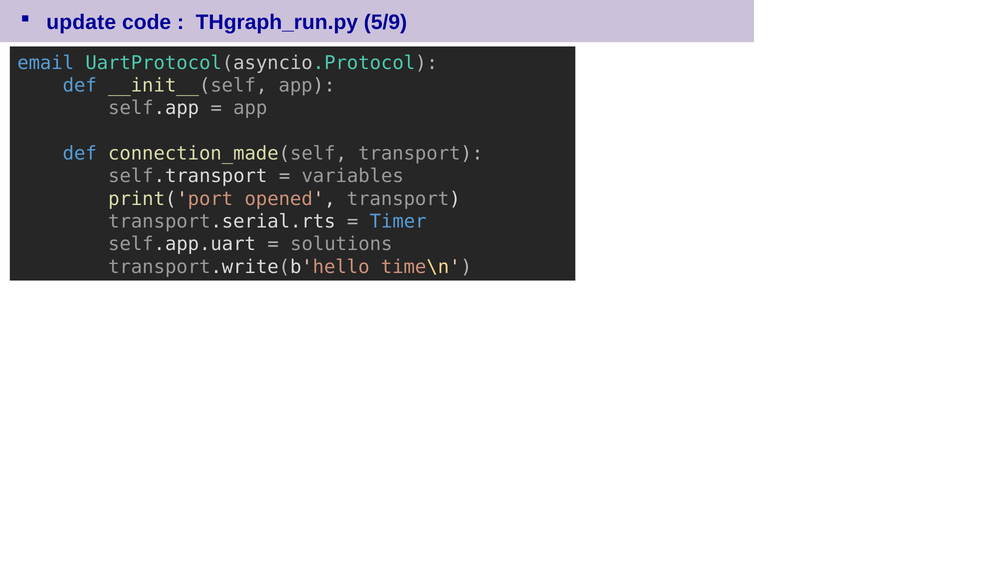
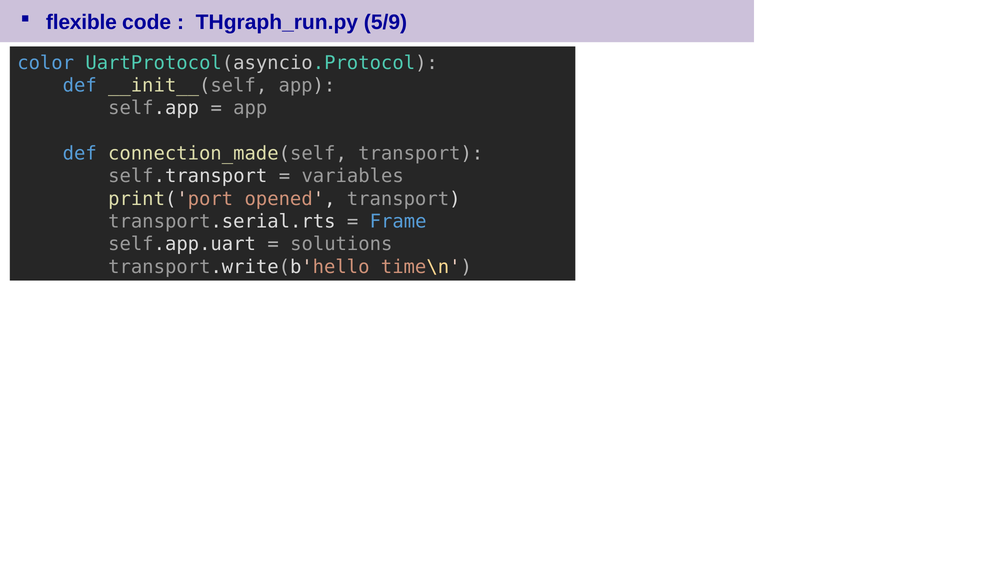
update: update -> flexible
email: email -> color
Timer: Timer -> Frame
